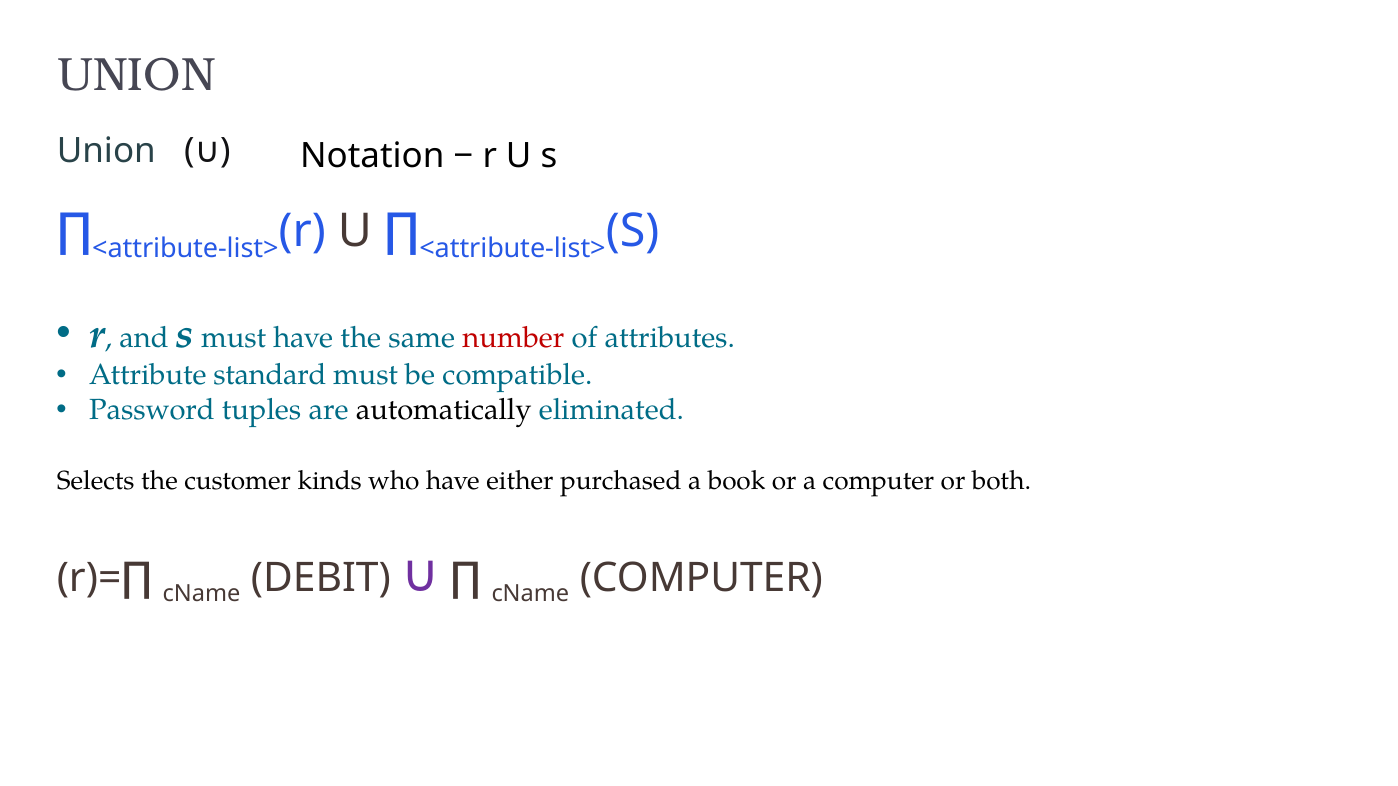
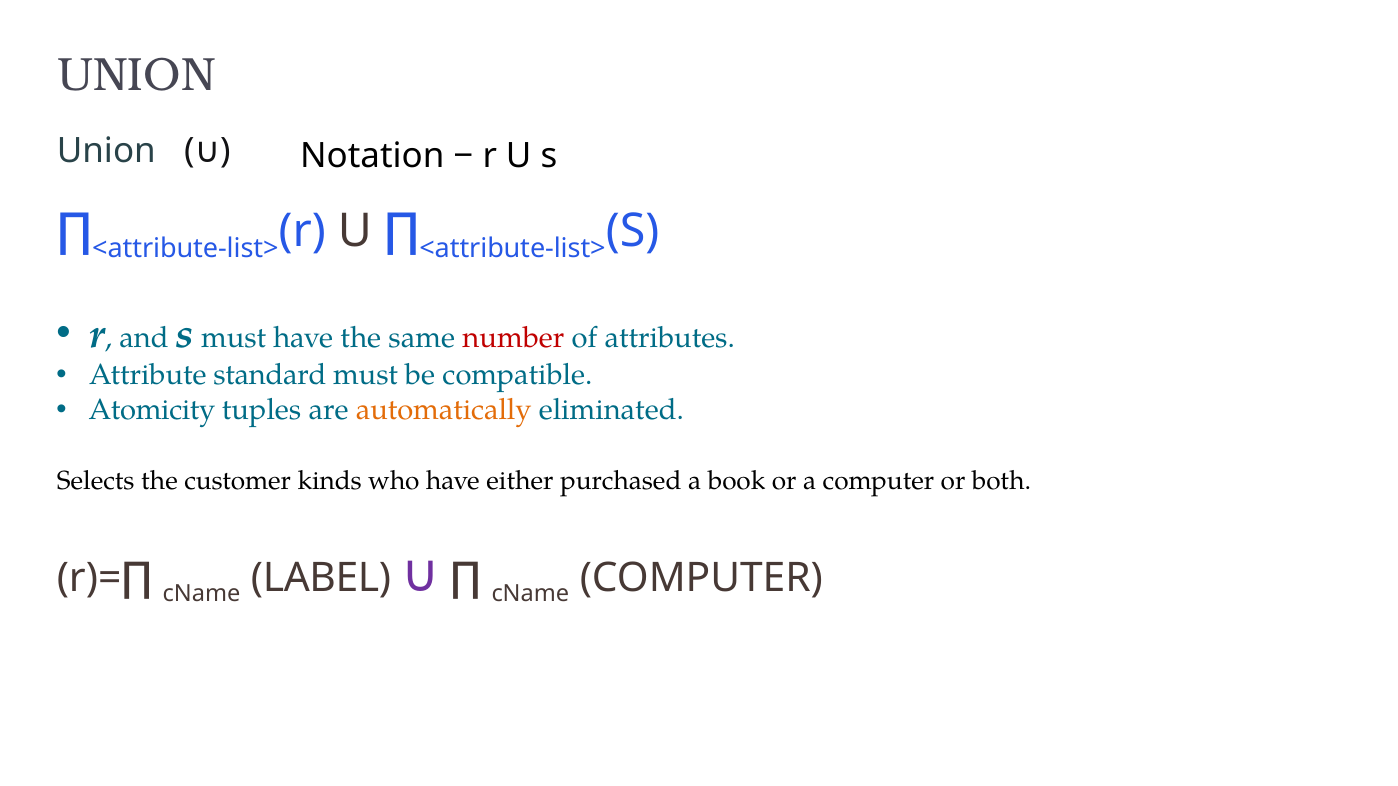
Password: Password -> Atomicity
automatically colour: black -> orange
DEBIT: DEBIT -> LABEL
